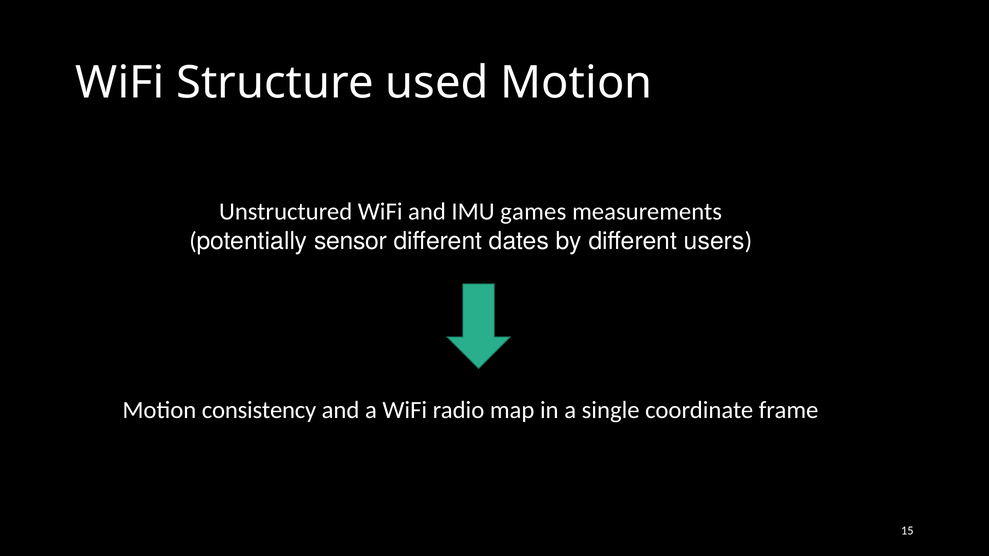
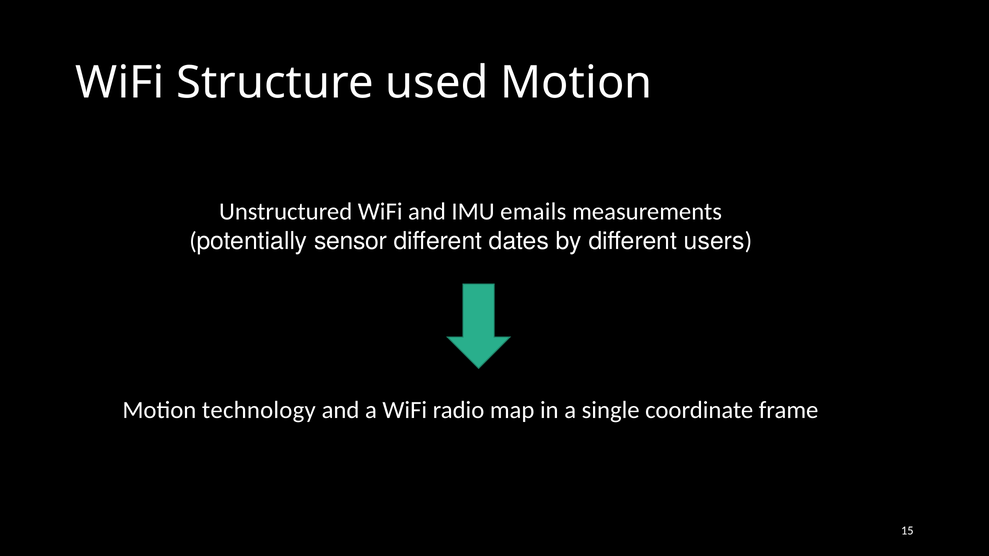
games: games -> emails
consistency: consistency -> technology
